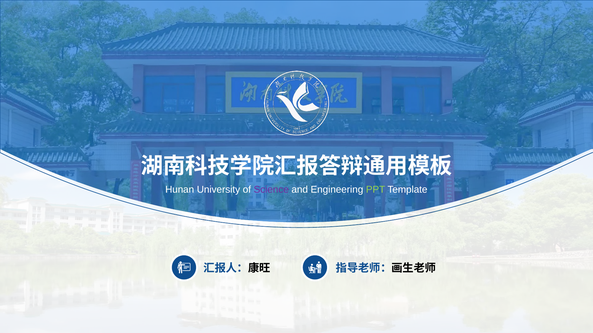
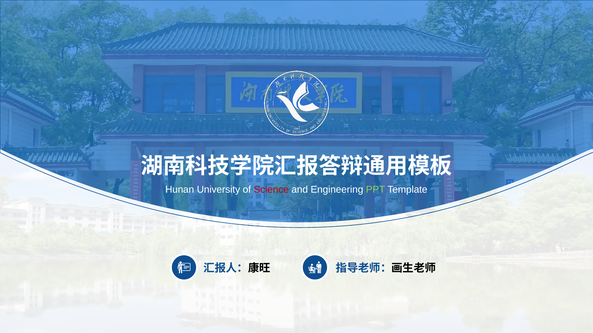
Science colour: purple -> red
